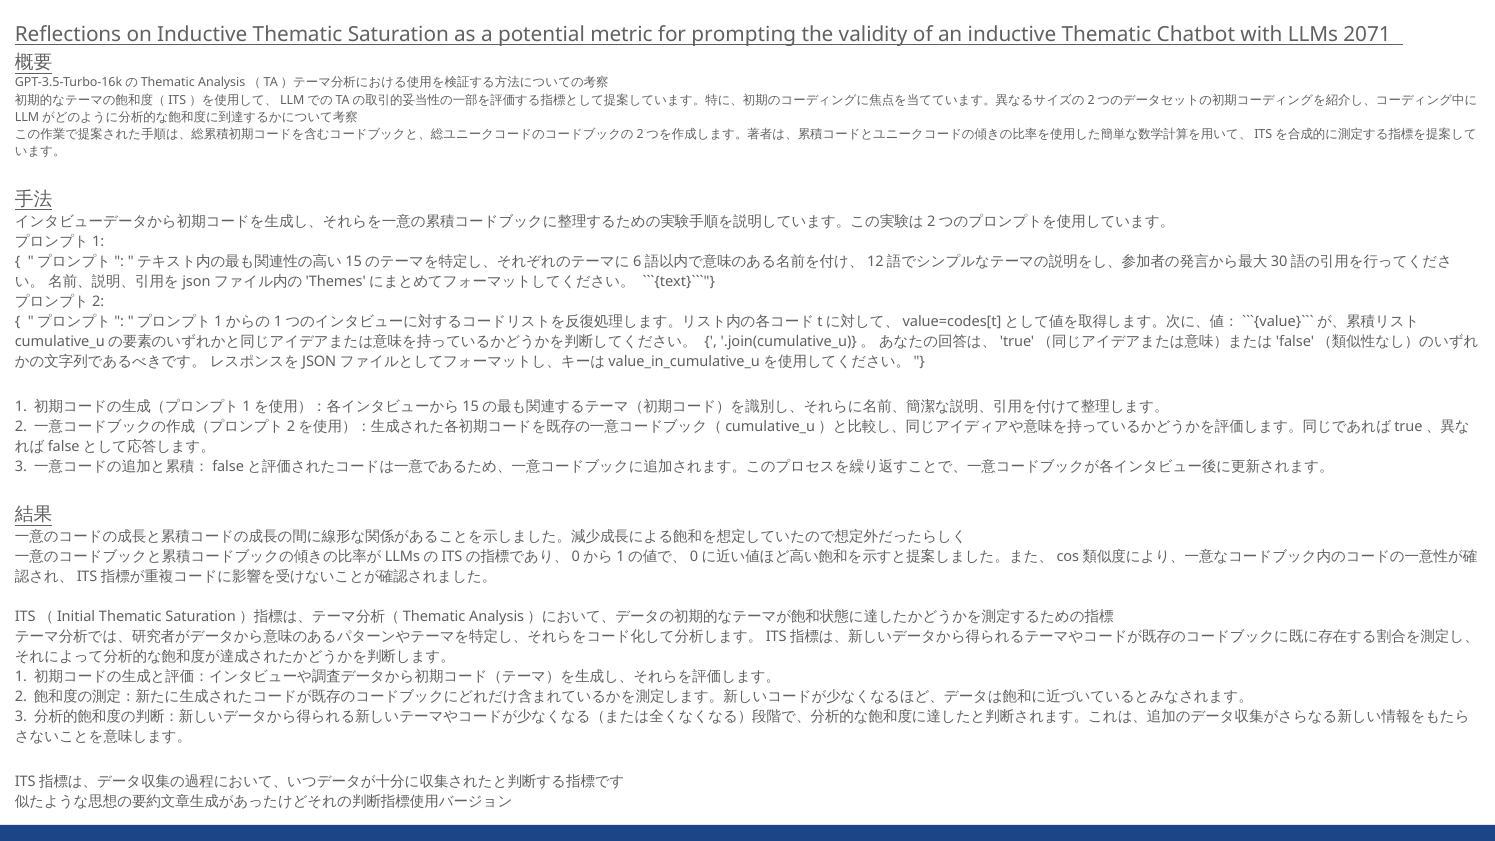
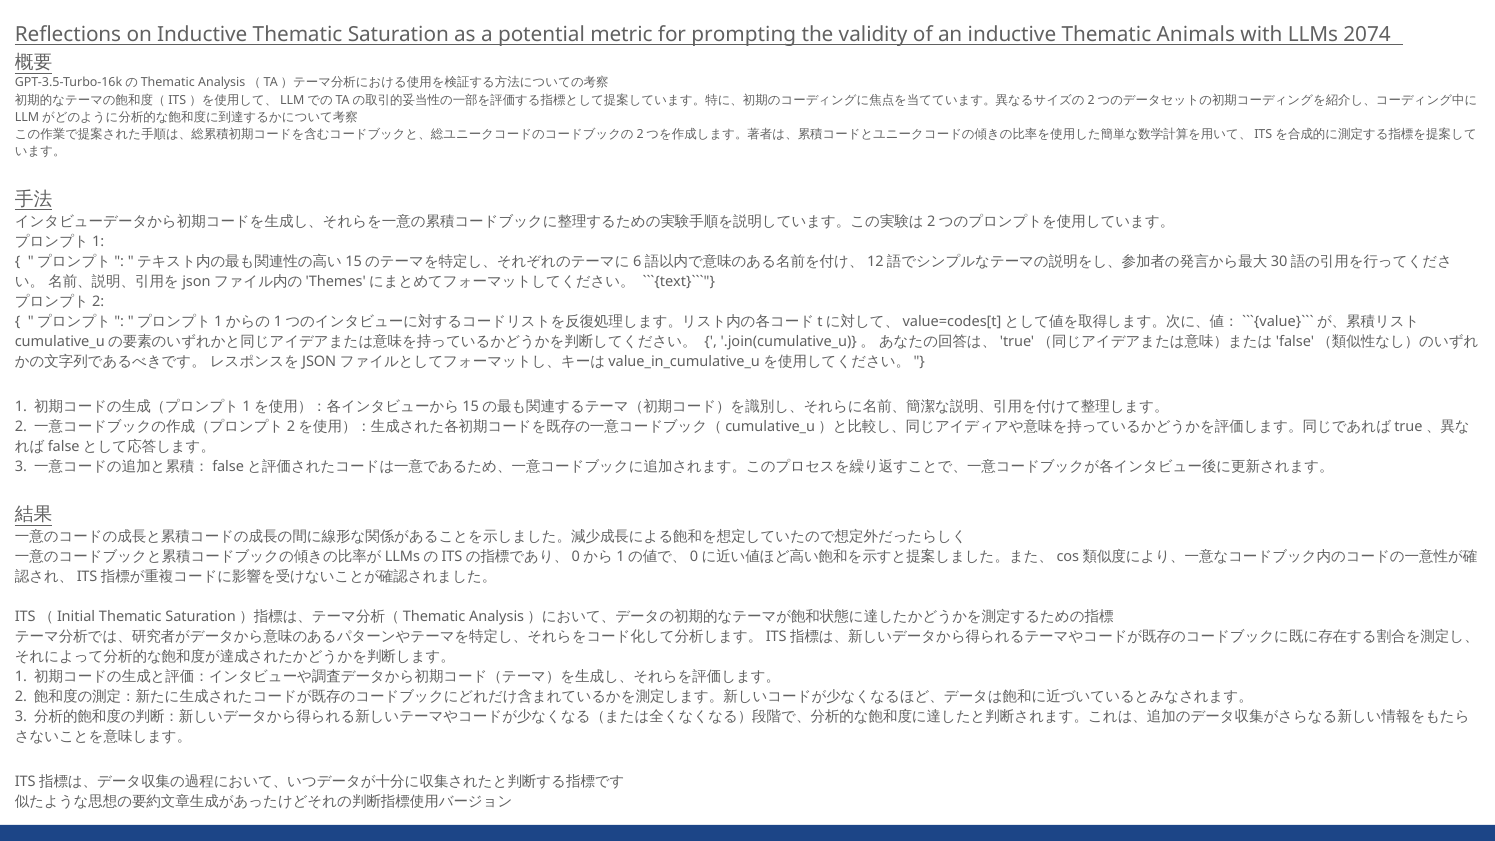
Chatbot: Chatbot -> Animals
2071: 2071 -> 2074
